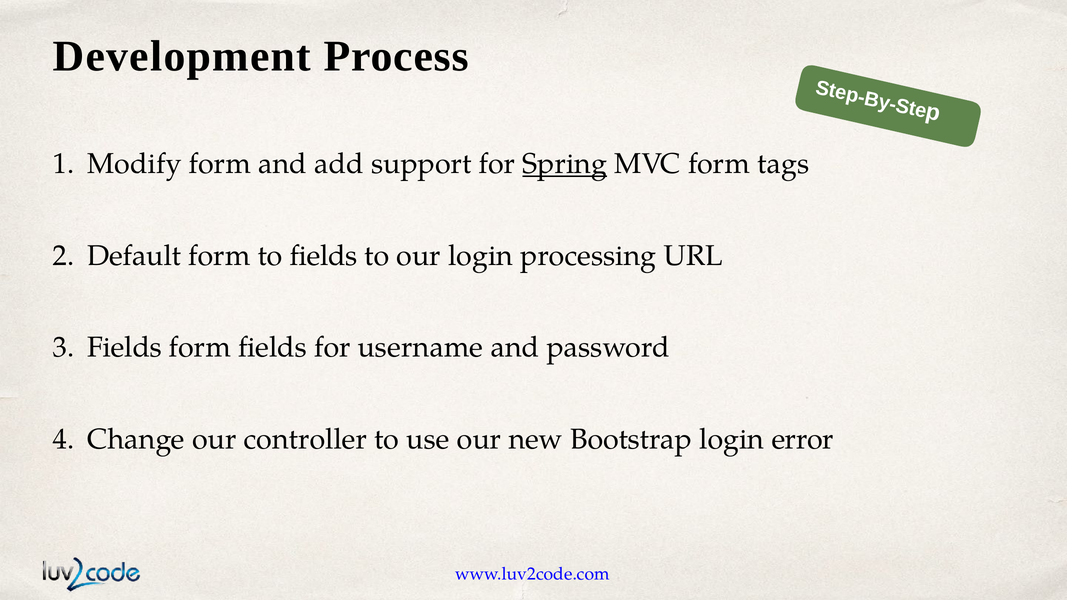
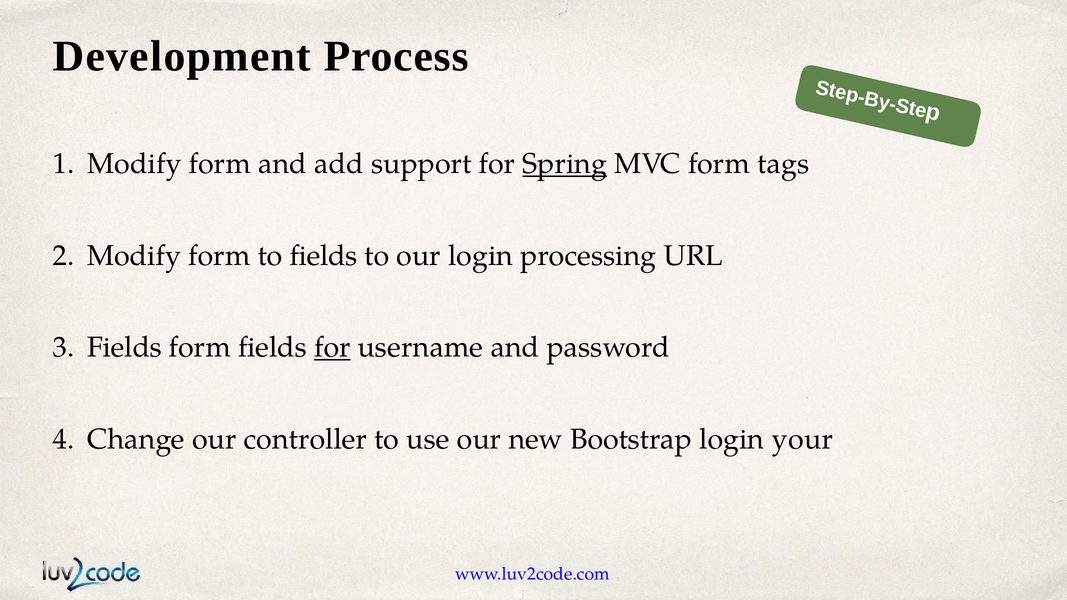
Default at (134, 256): Default -> Modify
for at (332, 348) underline: none -> present
error: error -> your
